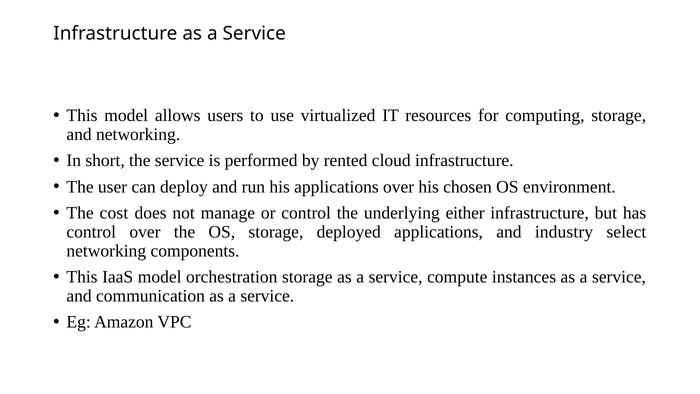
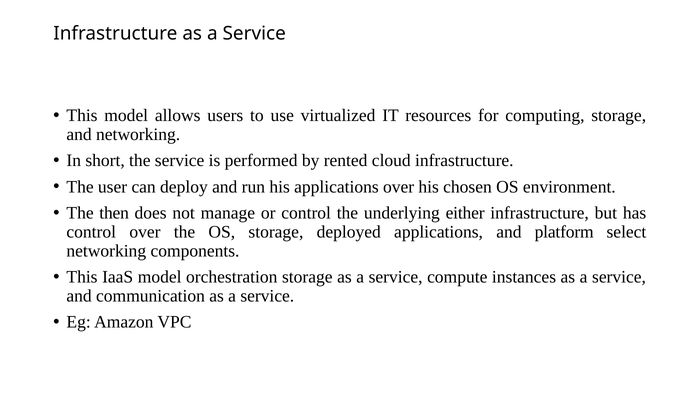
cost: cost -> then
industry: industry -> platform
